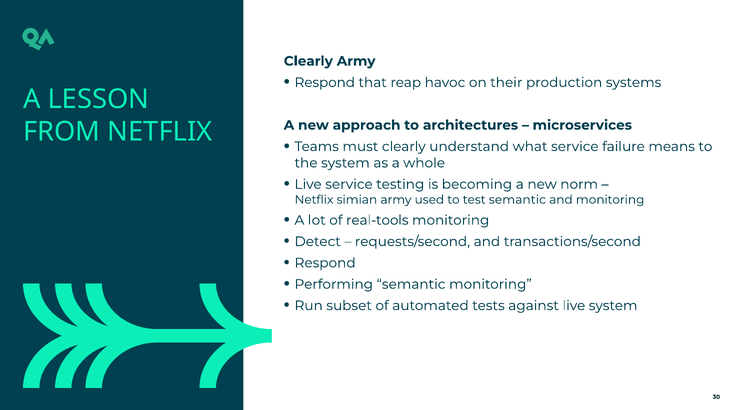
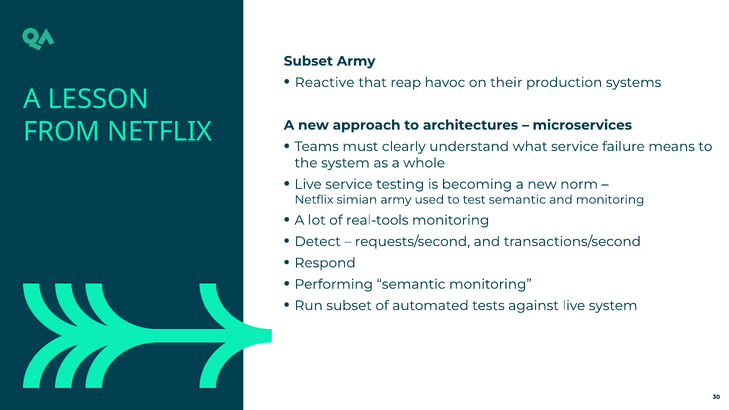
Clearly at (308, 61): Clearly -> Subset
Respond at (325, 82): Respond -> Reactive
